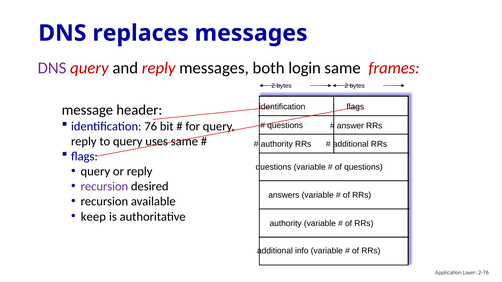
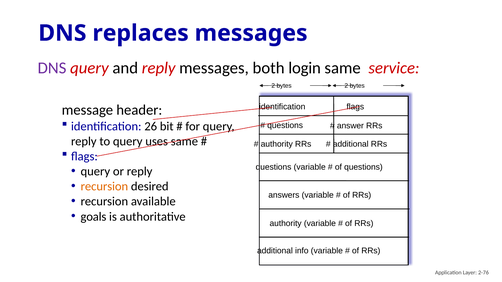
frames: frames -> service
76: 76 -> 26
recursion at (104, 187) colour: purple -> orange
keep: keep -> goals
